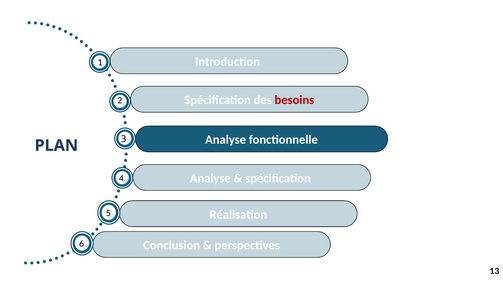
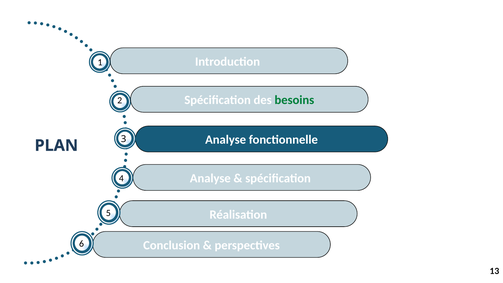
besoins colour: red -> green
